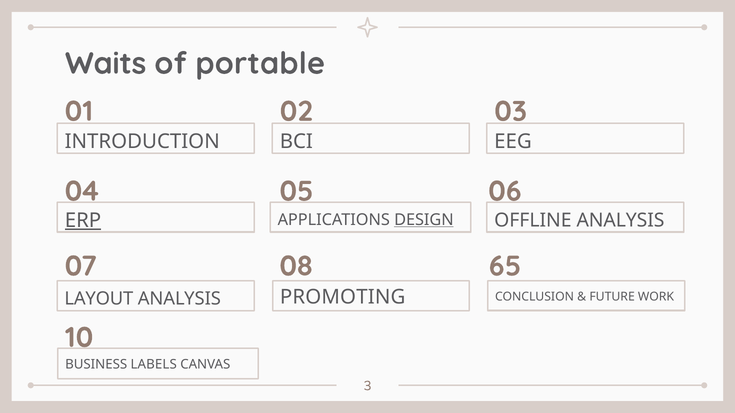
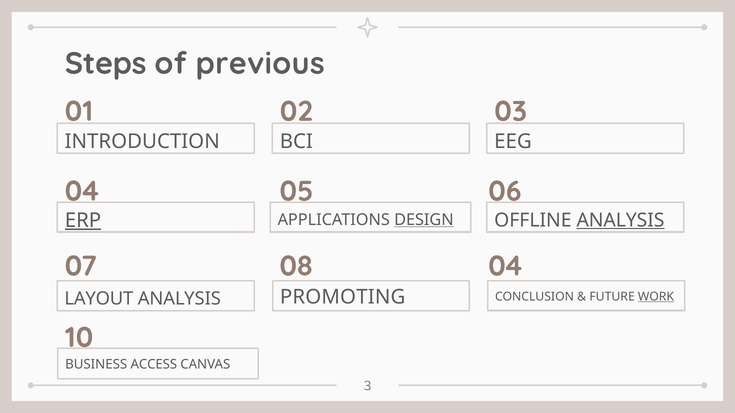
Waits: Waits -> Steps
portable: portable -> previous
ANALYSIS at (620, 220) underline: none -> present
08 65: 65 -> 04
WORK underline: none -> present
LABELS: LABELS -> ACCESS
